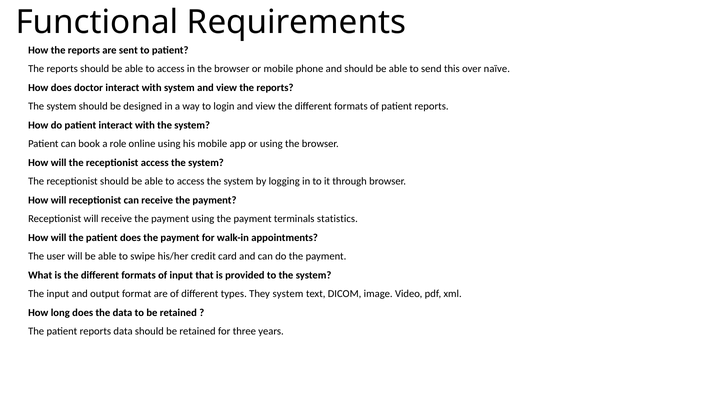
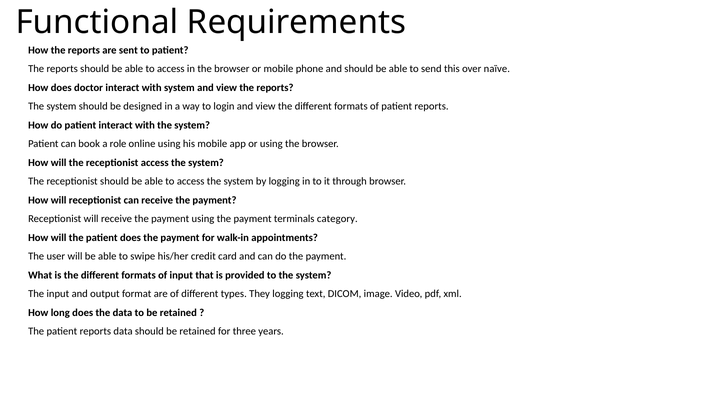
statistics: statistics -> category
They system: system -> logging
